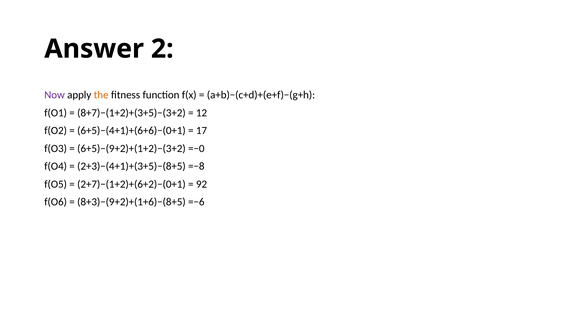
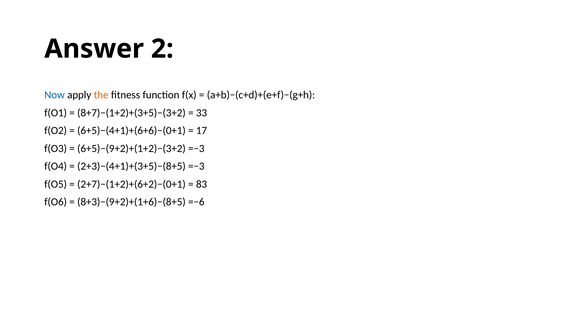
Now colour: purple -> blue
12: 12 -> 33
6+5)−(9+2)+(1+2)−(3+2 =−0: =−0 -> =−3
2+3)−(4+1)+(3+5)−(8+5 =−8: =−8 -> =−3
92: 92 -> 83
